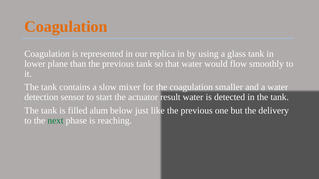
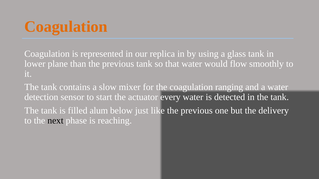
smaller: smaller -> ranging
result: result -> every
next colour: green -> black
